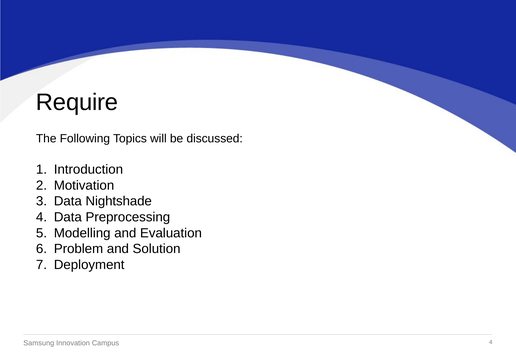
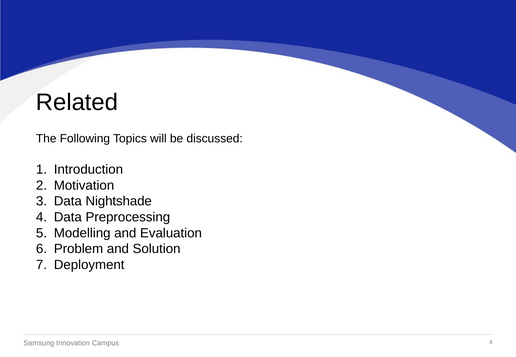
Require: Require -> Related
